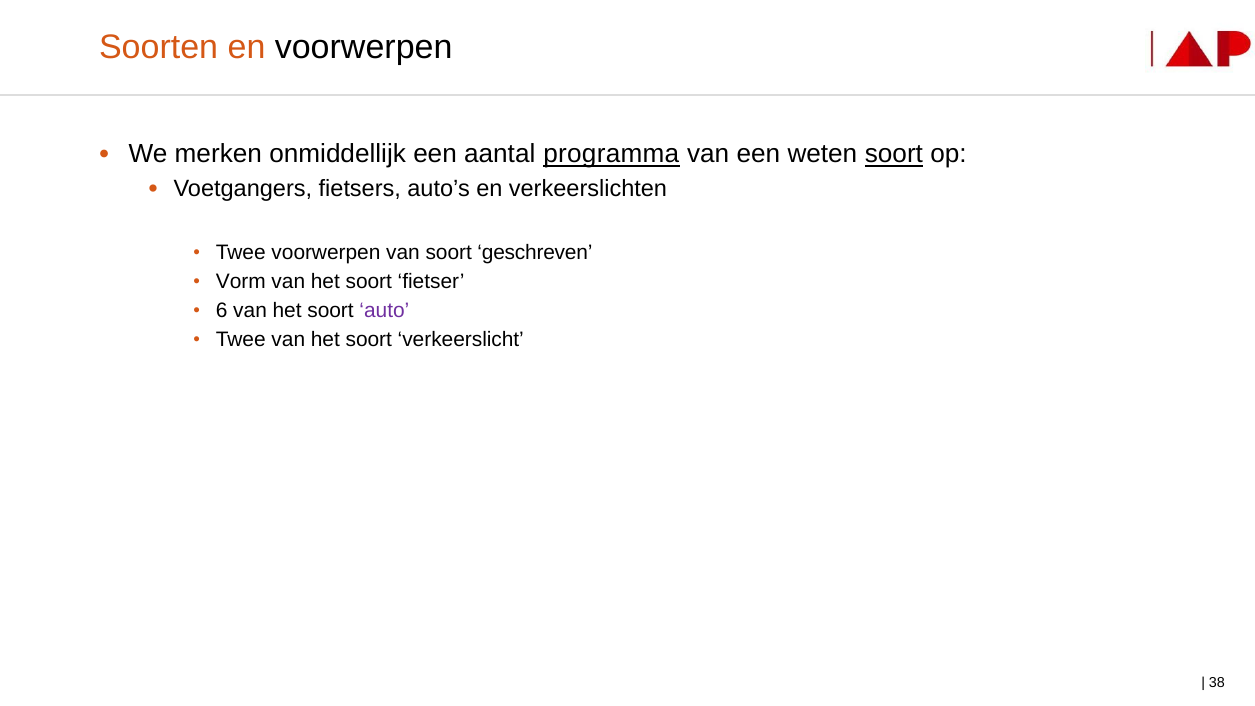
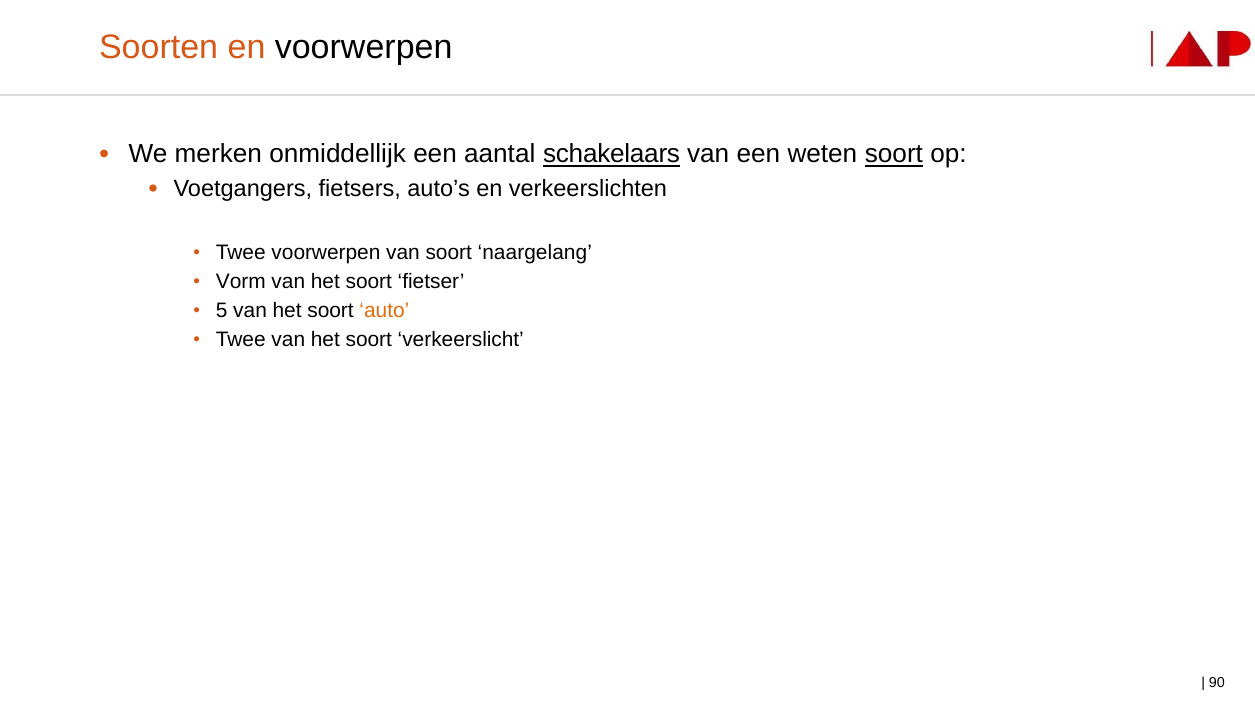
programma: programma -> schakelaars
geschreven: geschreven -> naargelang
6: 6 -> 5
auto colour: purple -> orange
38: 38 -> 90
